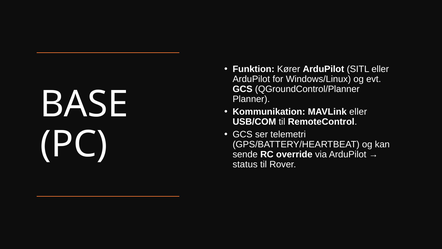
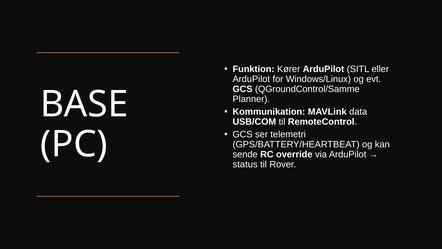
QGroundControl/Planner: QGroundControl/Planner -> QGroundControl/Samme
MAVLink eller: eller -> data
